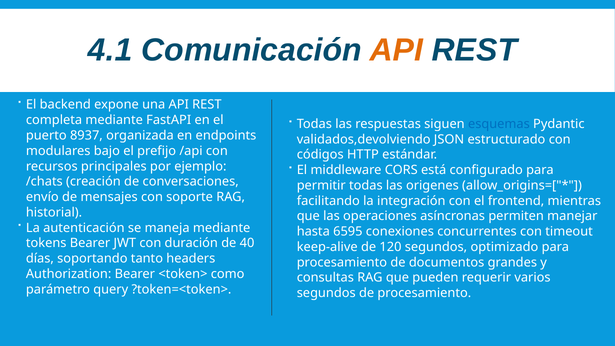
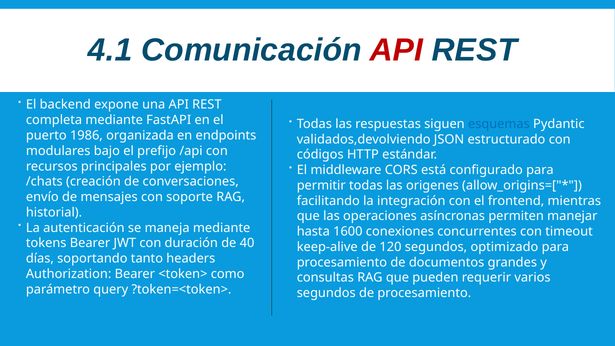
API at (396, 50) colour: orange -> red
8937: 8937 -> 1986
6595: 6595 -> 1600
